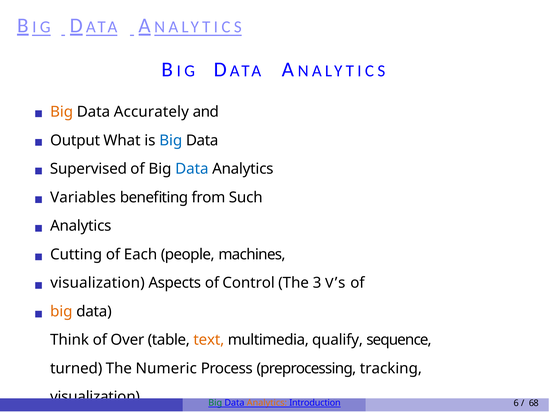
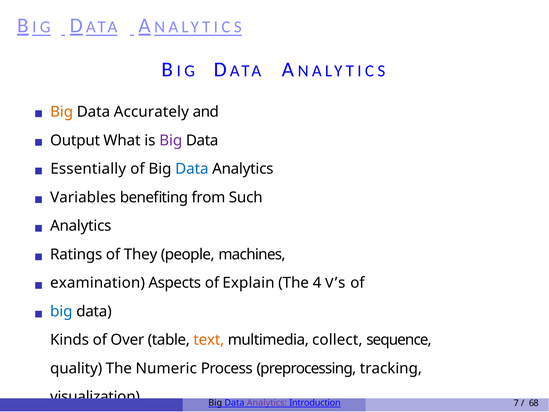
Big at (171, 141) colour: blue -> purple
Supervised: Supervised -> Essentially
Cutting: Cutting -> Ratings
Each: Each -> They
visualization at (98, 283): visualization -> examination
Control: Control -> Explain
3: 3 -> 4
big at (61, 312) colour: orange -> blue
Think: Think -> Kinds
qualify: qualify -> collect
turned: turned -> quality
Big at (215, 403) colour: green -> black
Analytics at (267, 403) colour: orange -> purple
6: 6 -> 7
